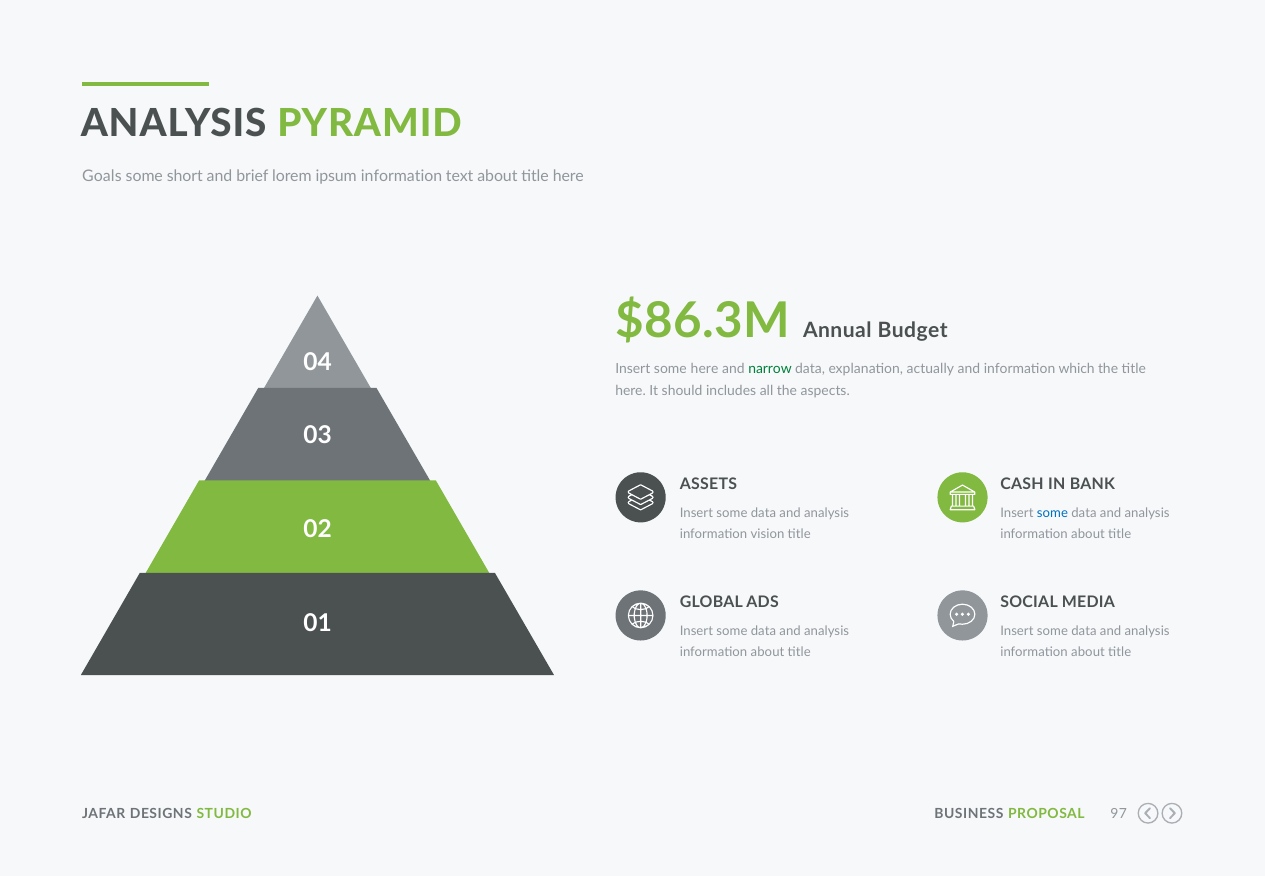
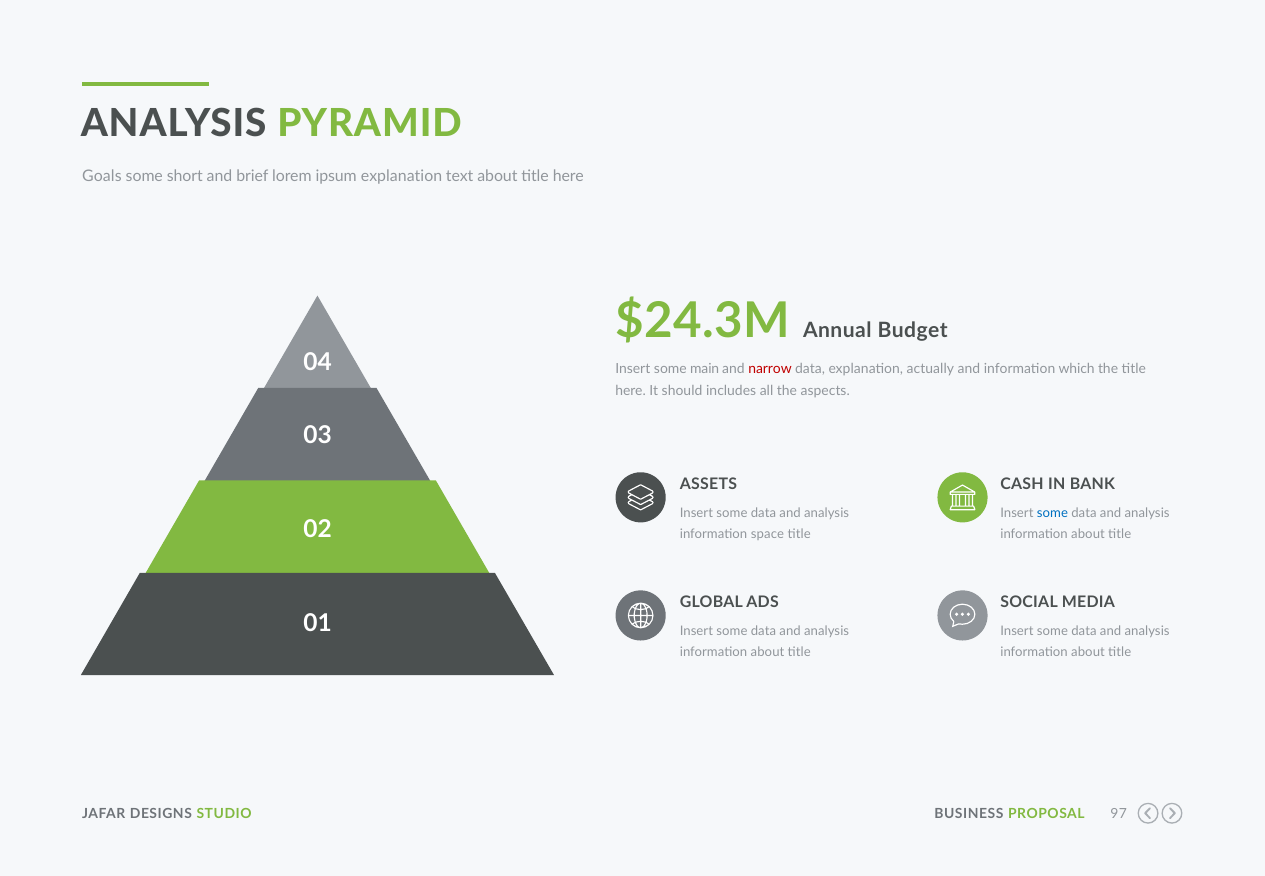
ipsum information: information -> explanation
$86.3M: $86.3M -> $24.3M
some here: here -> main
narrow colour: green -> red
vision: vision -> space
